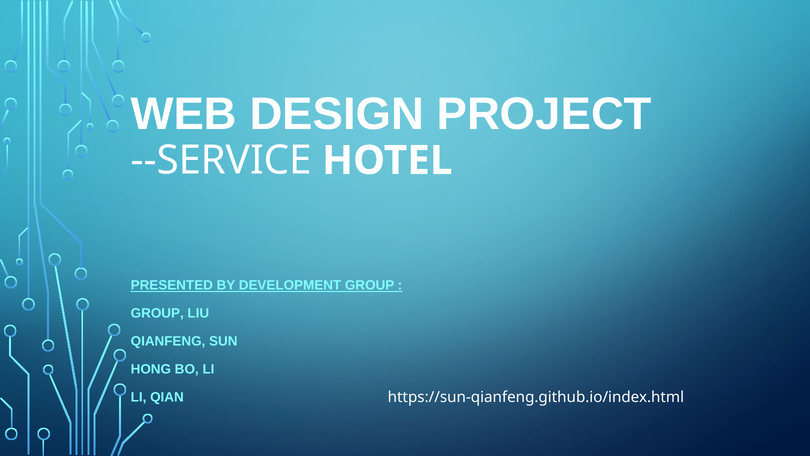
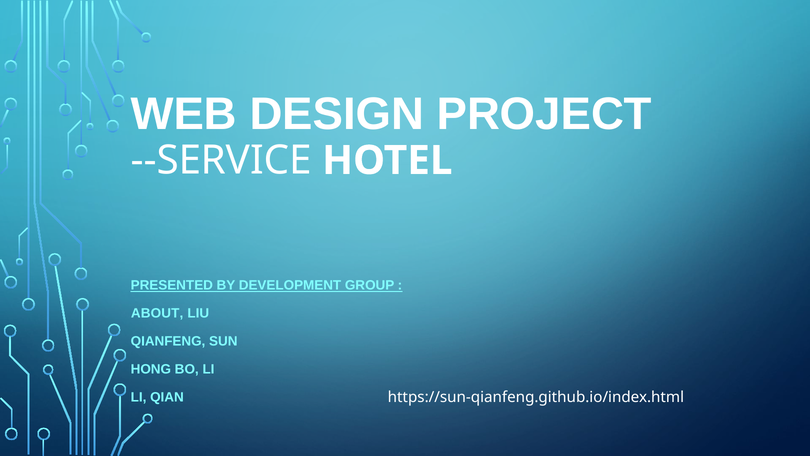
GROUP at (157, 313): GROUP -> ABOUT
